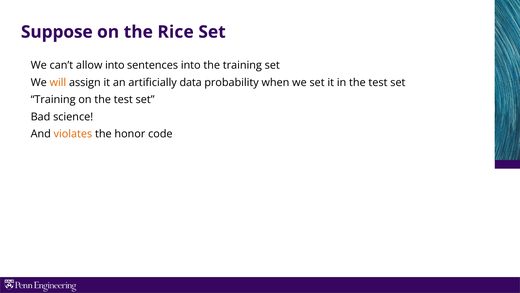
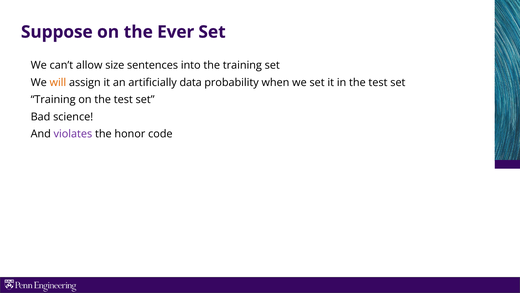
Rice: Rice -> Ever
allow into: into -> size
violates colour: orange -> purple
